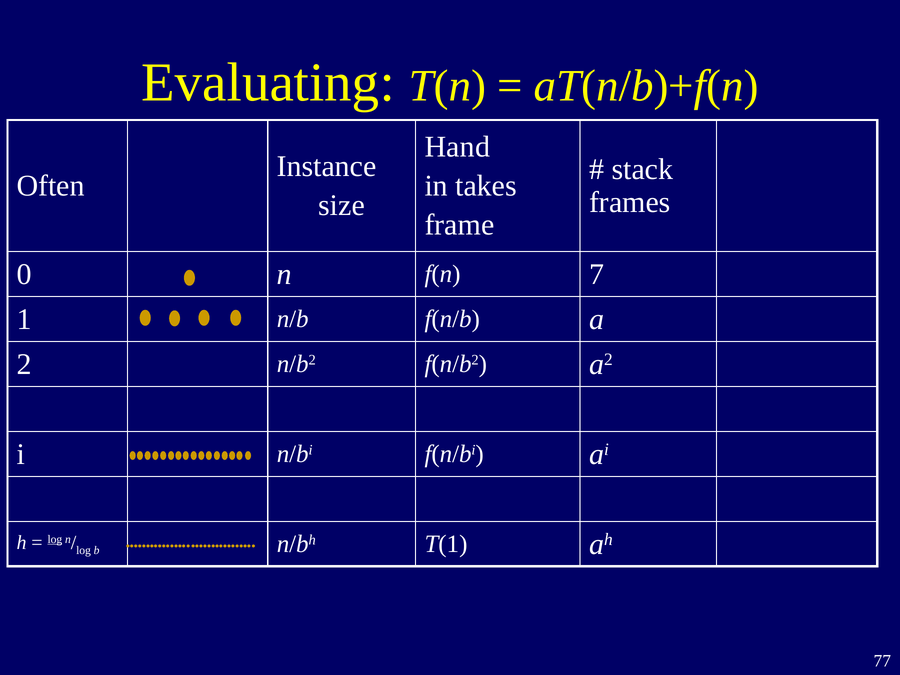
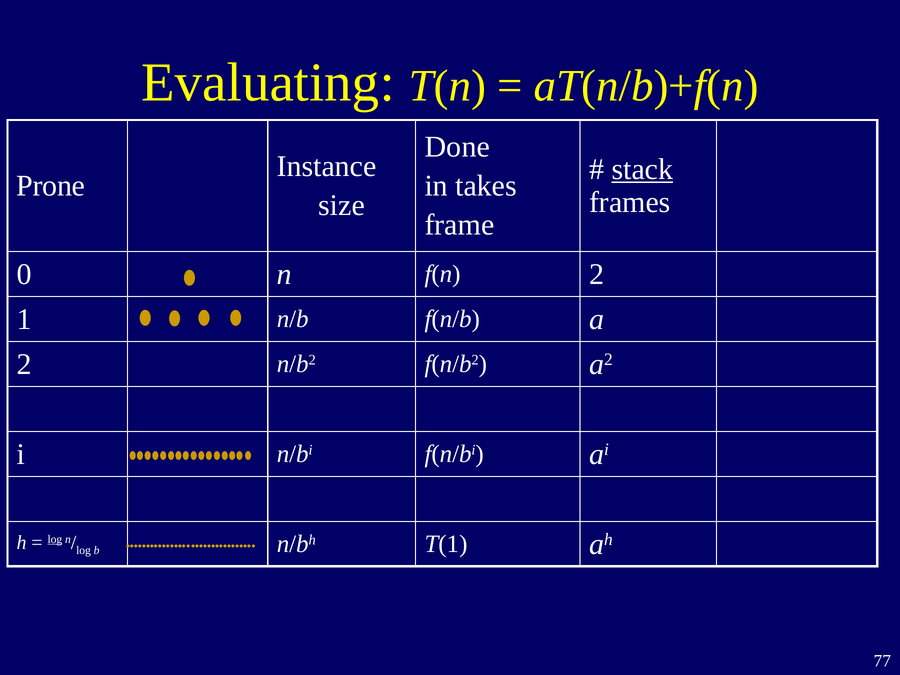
Hand: Hand -> Done
stack underline: none -> present
Often: Often -> Prone
f(n 7: 7 -> 2
